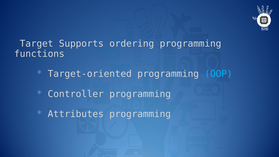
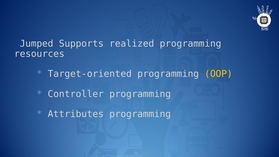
Target: Target -> Jumped
ordering: ordering -> realized
functions: functions -> resources
OOP colour: light blue -> yellow
